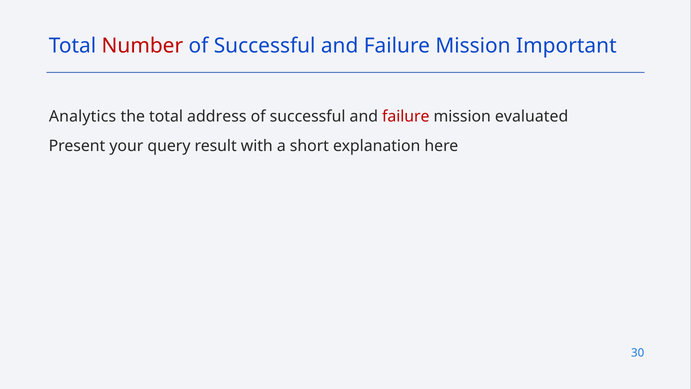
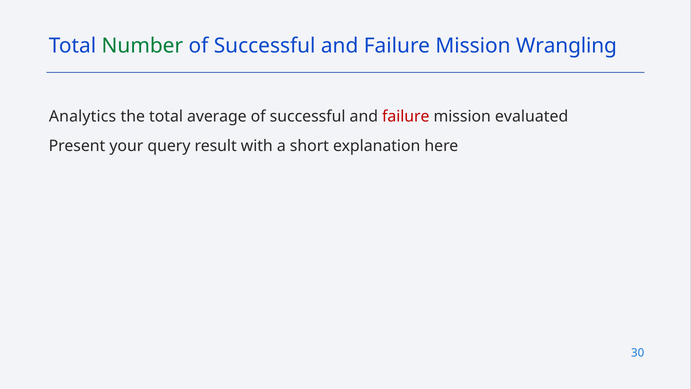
Number colour: red -> green
Important: Important -> Wrangling
address: address -> average
